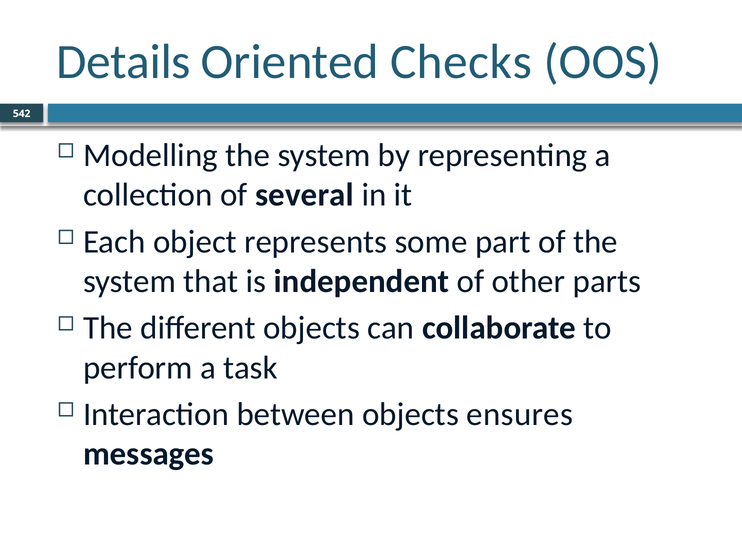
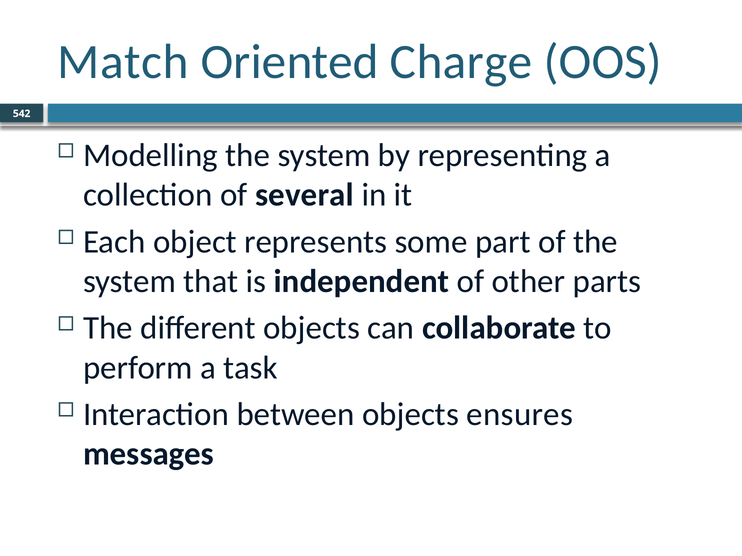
Details: Details -> Match
Checks: Checks -> Charge
